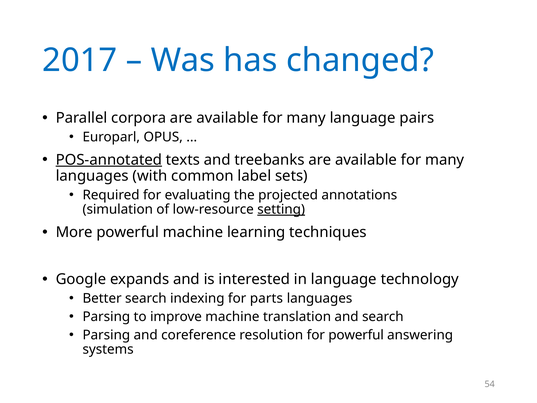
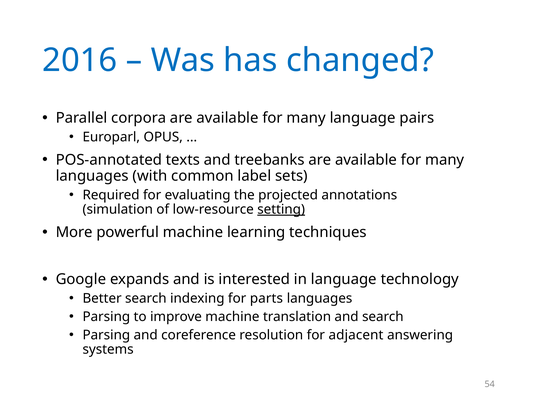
2017: 2017 -> 2016
POS-annotated underline: present -> none
for powerful: powerful -> adjacent
